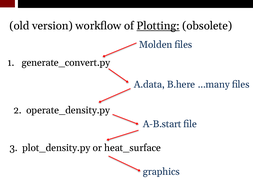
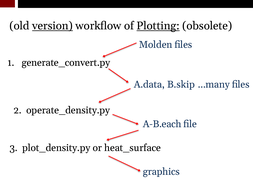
version underline: none -> present
B.here: B.here -> B.skip
A-B.start: A-B.start -> A-B.each
